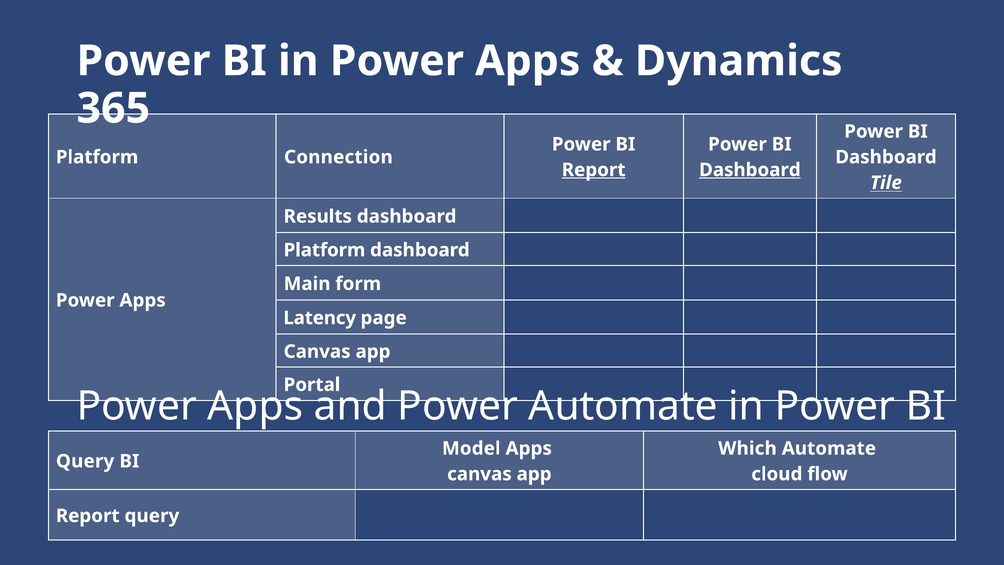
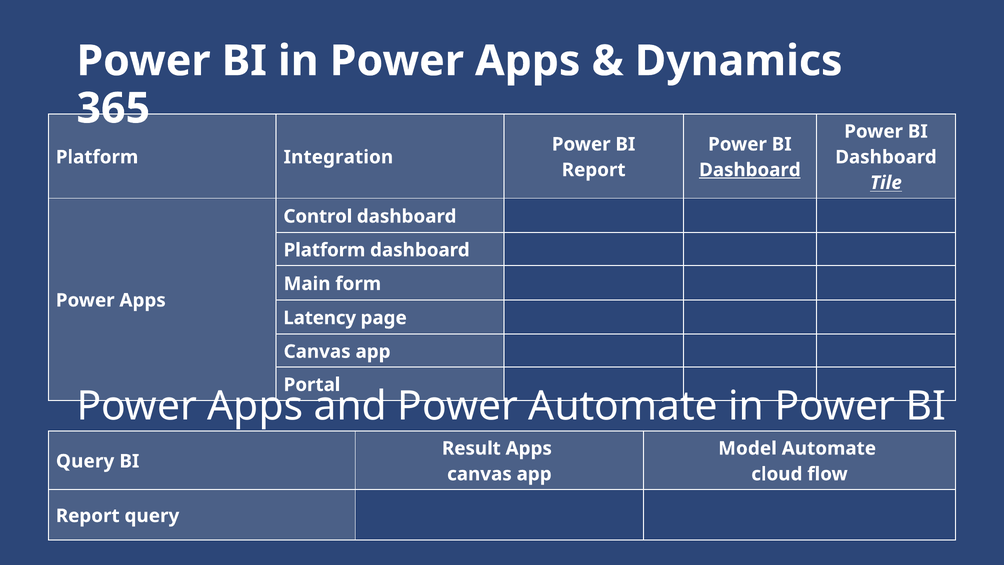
Connection: Connection -> Integration
Report at (594, 170) underline: present -> none
Results: Results -> Control
Model: Model -> Result
Which: Which -> Model
